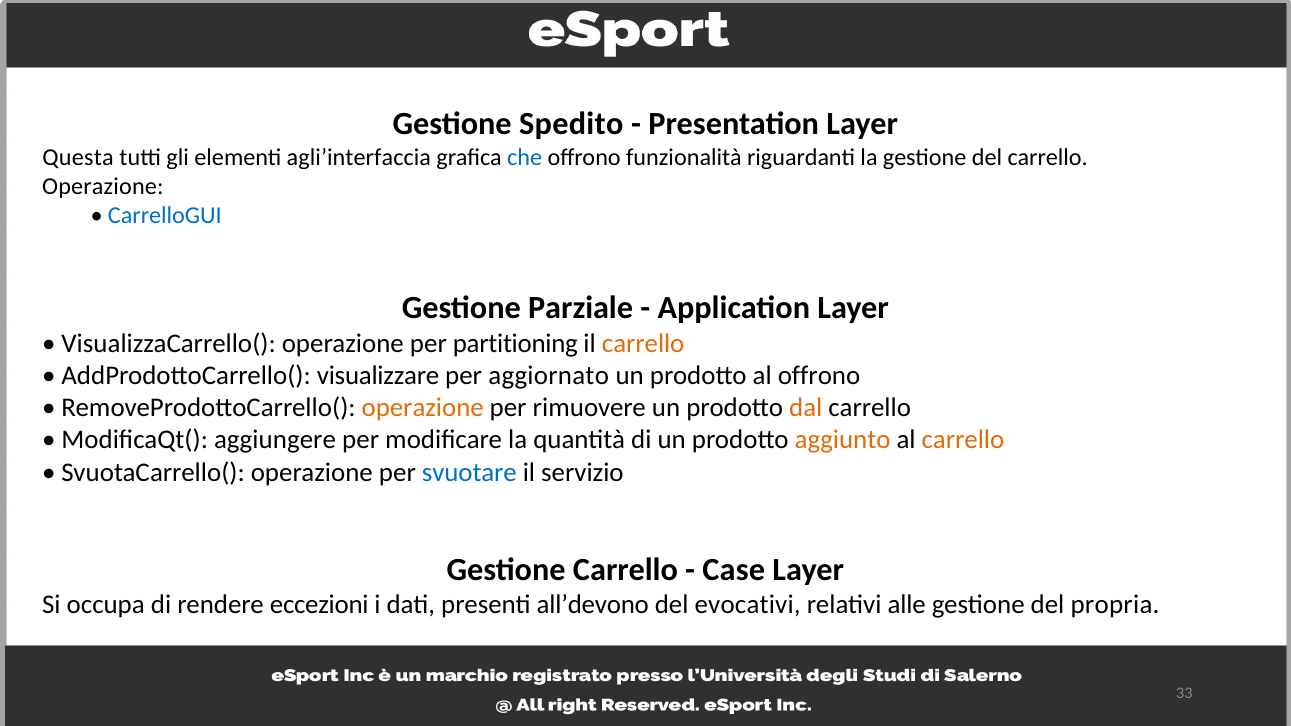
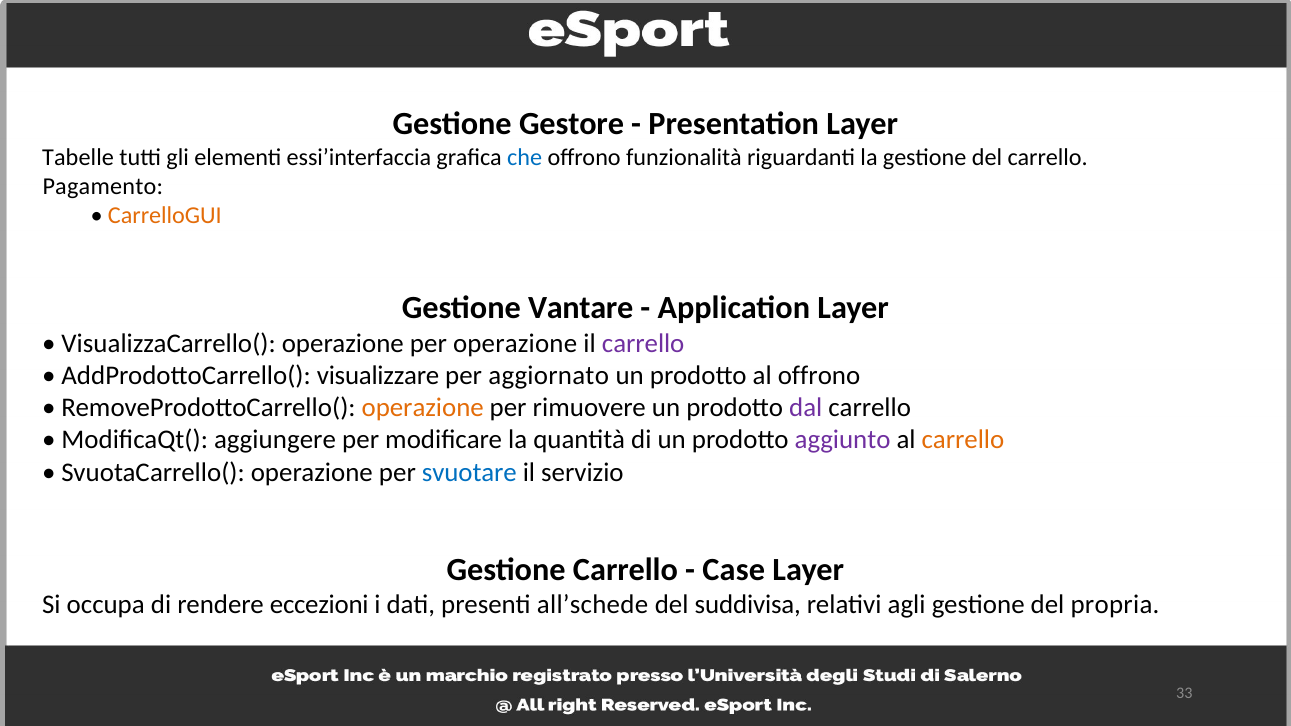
Spedito: Spedito -> Gestore
Questa: Questa -> Tabelle
agli’interfaccia: agli’interfaccia -> essi’interfaccia
Operazione at (103, 187): Operazione -> Pagamento
CarrelloGUI colour: blue -> orange
Parziale: Parziale -> Vantare
per partitioning: partitioning -> operazione
carrello at (643, 343) colour: orange -> purple
dal colour: orange -> purple
aggiunto colour: orange -> purple
all’devono: all’devono -> all’schede
evocativi: evocativi -> suddivisa
alle: alle -> agli
